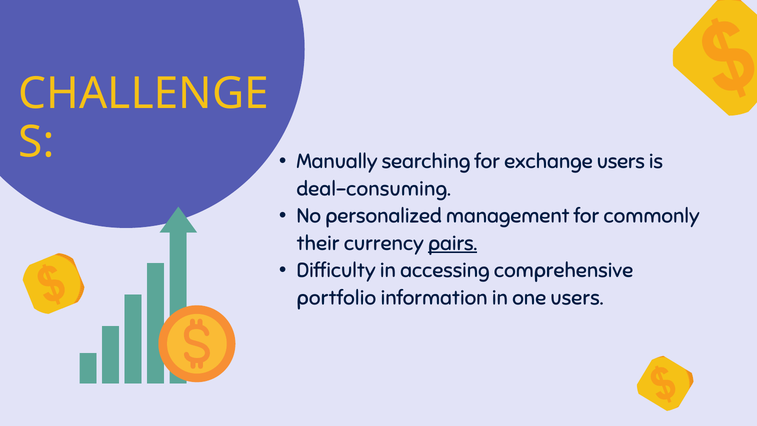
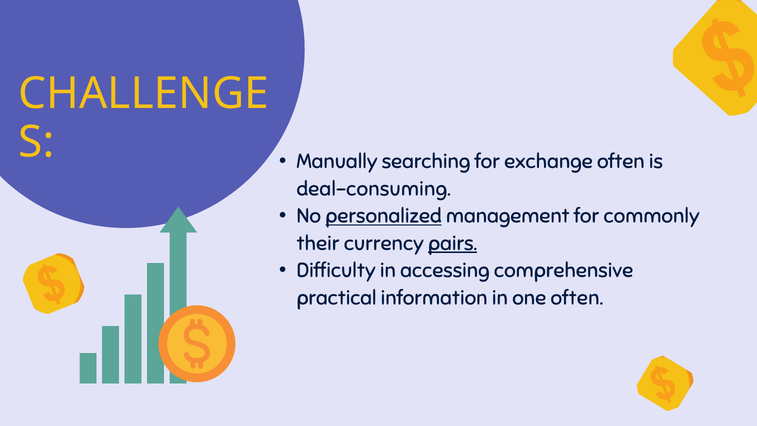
exchange users: users -> often
personalized underline: none -> present
portfolio: portfolio -> practical
one users: users -> often
